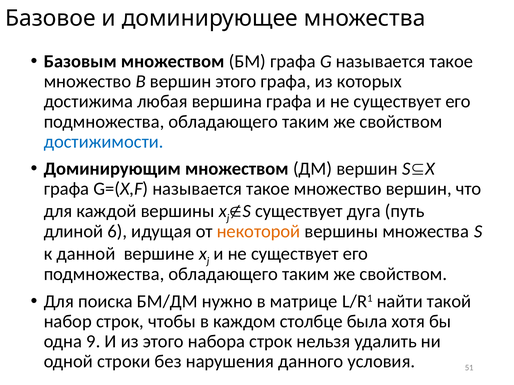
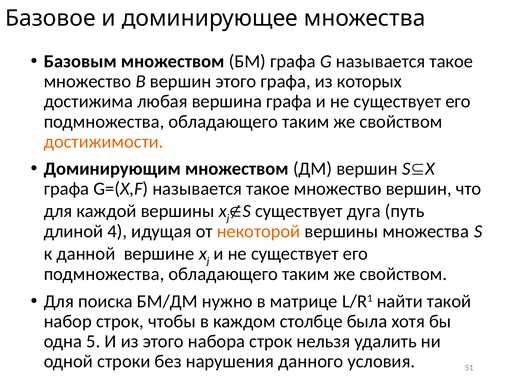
достижимости colour: blue -> orange
6: 6 -> 4
9: 9 -> 5
